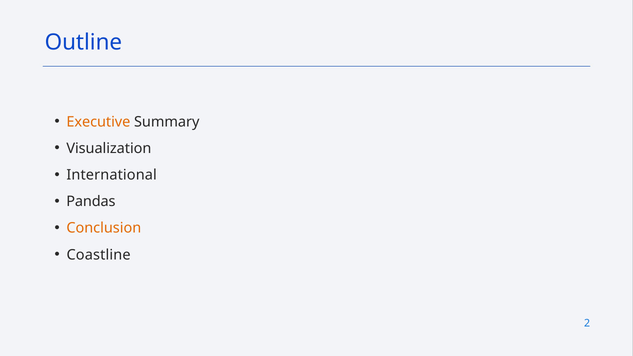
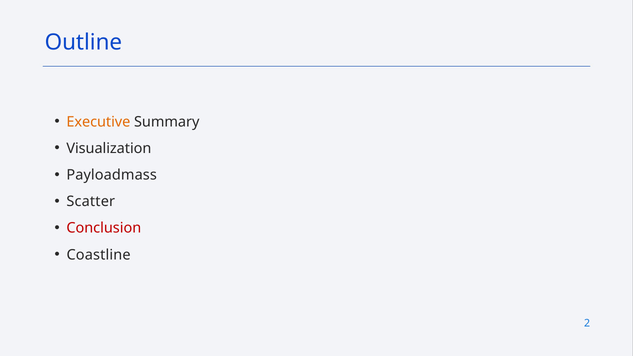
International: International -> Payloadmass
Pandas: Pandas -> Scatter
Conclusion colour: orange -> red
